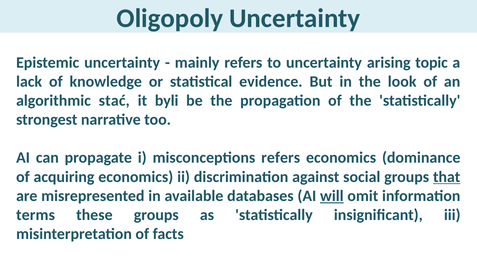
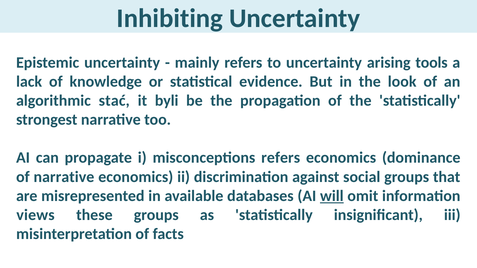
Oligopoly: Oligopoly -> Inhibiting
topic: topic -> tools
of acquiring: acquiring -> narrative
that underline: present -> none
terms: terms -> views
